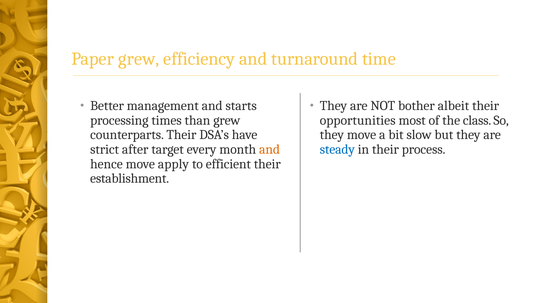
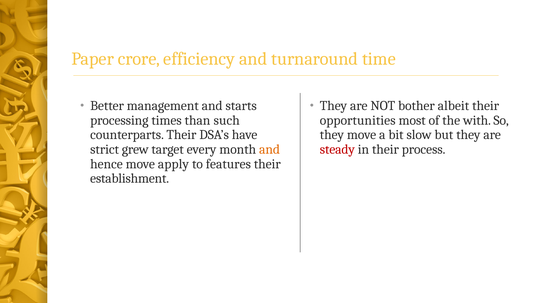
Paper grew: grew -> crore
than grew: grew -> such
class: class -> with
after: after -> grew
steady colour: blue -> red
efficient: efficient -> features
